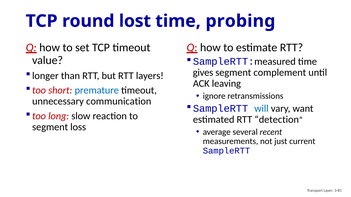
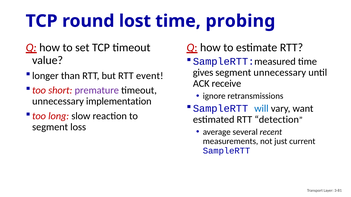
segment complement: complement -> unnecessary
layers: layers -> event
leaving: leaving -> receive
premature colour: blue -> purple
communication: communication -> implementation
